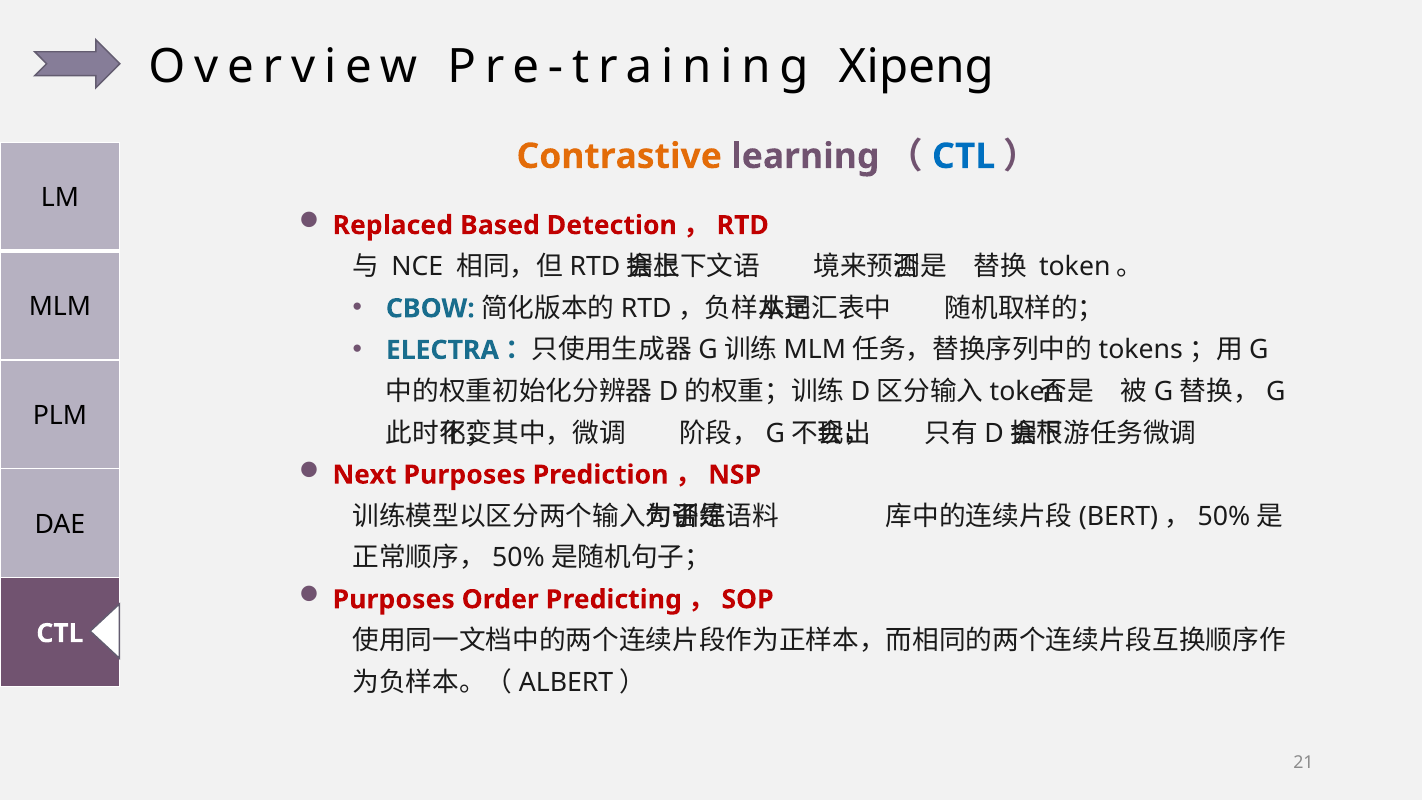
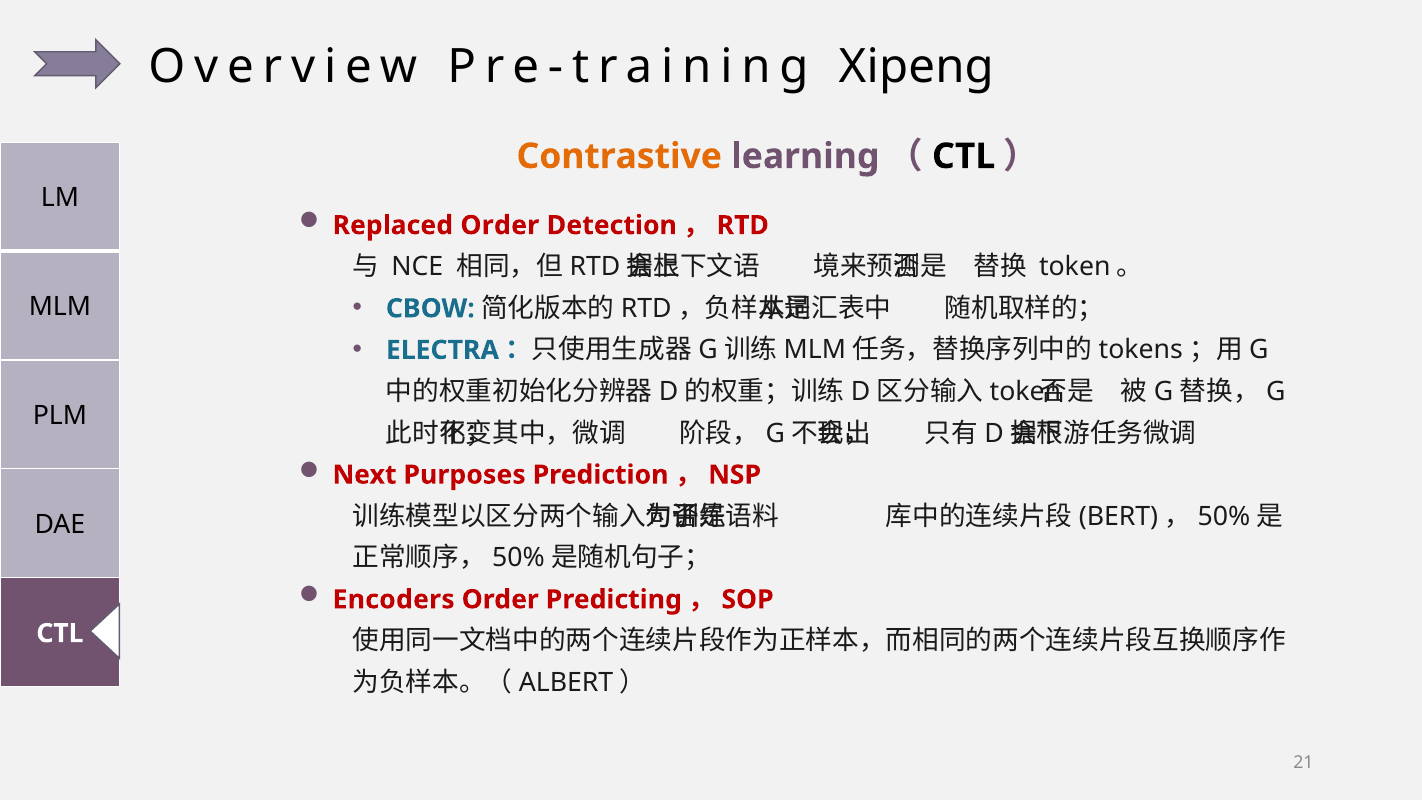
CTL at (964, 156) colour: blue -> black
Replaced Based: Based -> Order
Purposes at (394, 599): Purposes -> Encoders
